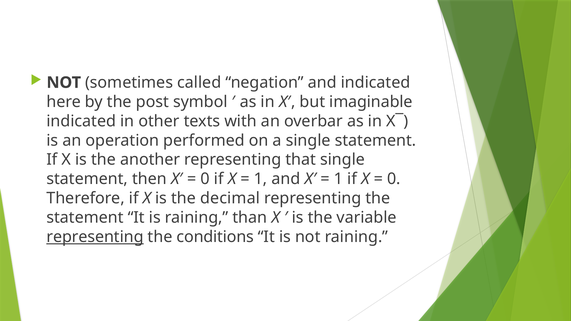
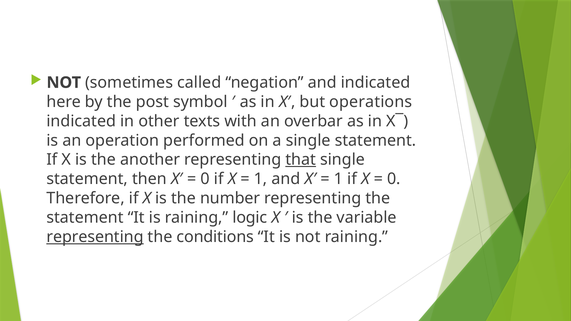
imaginable: imaginable -> operations
that underline: none -> present
decimal: decimal -> number
than: than -> logic
